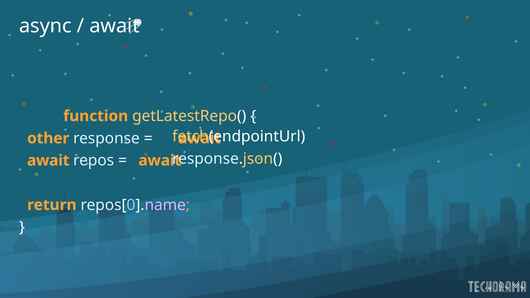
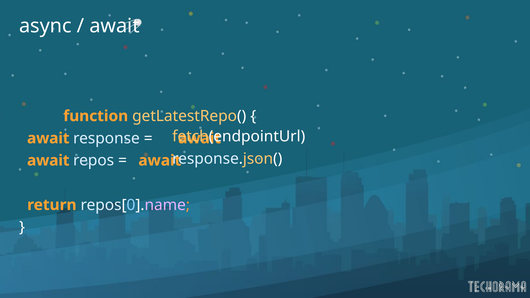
other at (48, 138): other -> await
